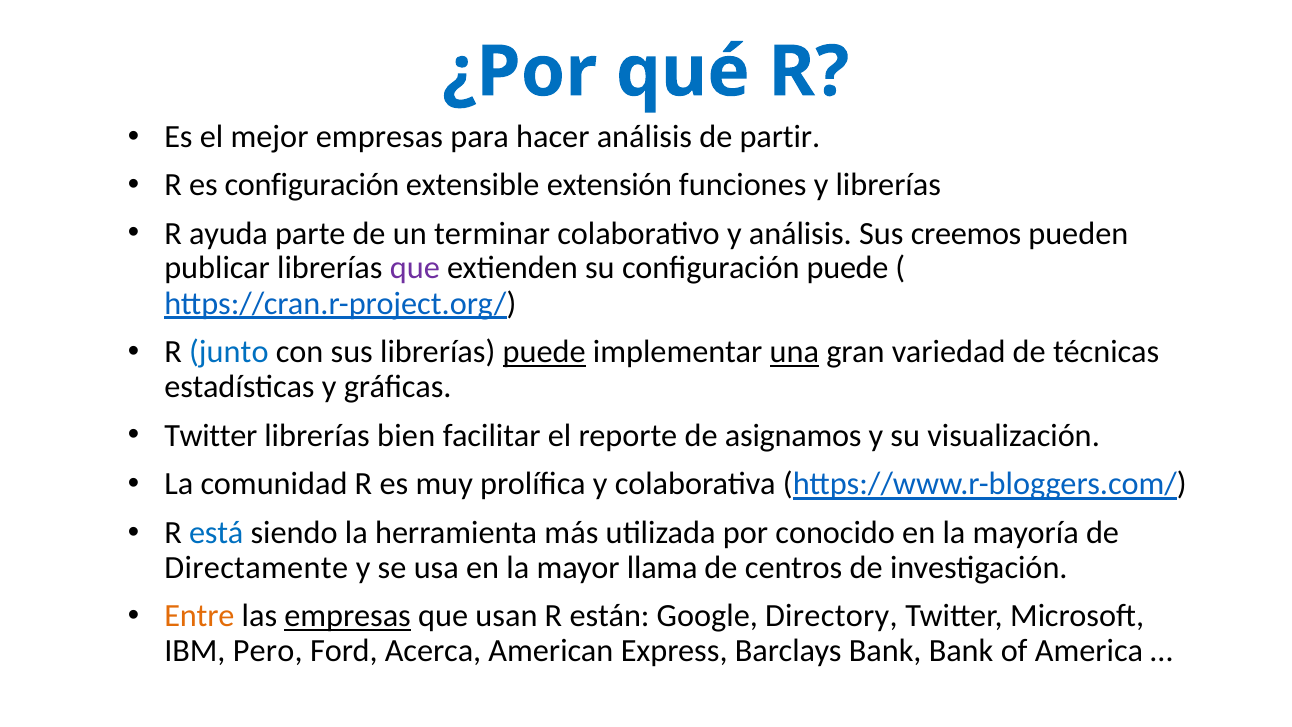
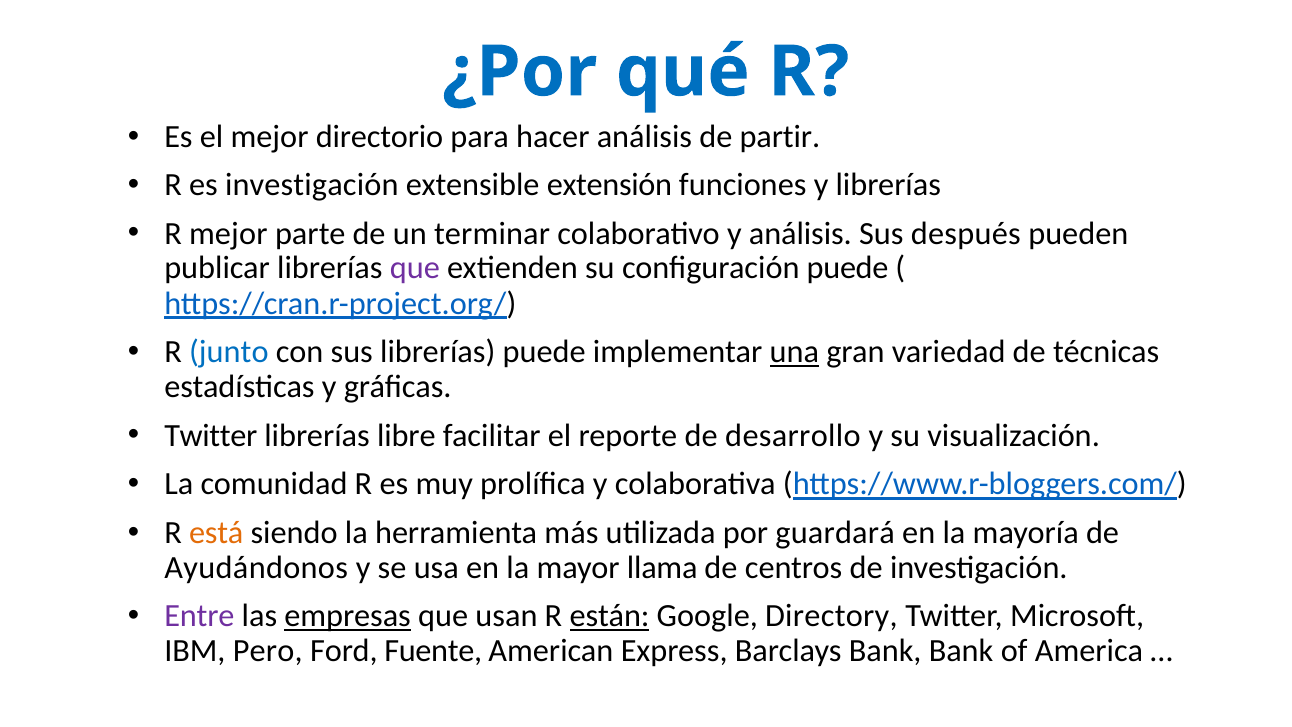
mejor empresas: empresas -> directorio
es configuración: configuración -> investigación
R ayuda: ayuda -> mejor
creemos: creemos -> después
puede at (544, 352) underline: present -> none
bien: bien -> libre
asignamos: asignamos -> desarrollo
está colour: blue -> orange
conocido: conocido -> guardará
Directamente: Directamente -> Ayudándonos
Entre colour: orange -> purple
están underline: none -> present
Acerca: Acerca -> Fuente
